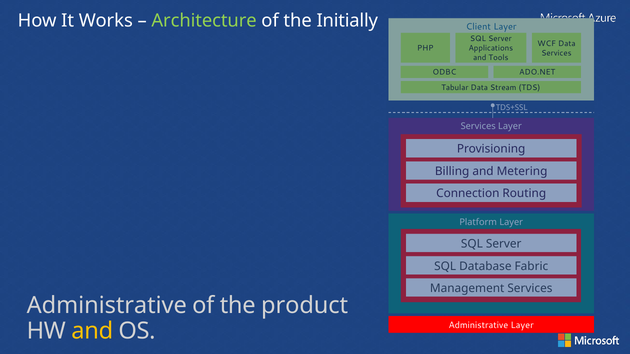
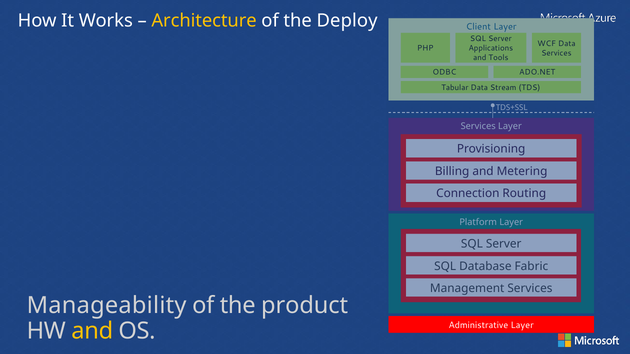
Architecture colour: light green -> yellow
Initially: Initially -> Deploy
Administrative at (107, 306): Administrative -> Manageability
